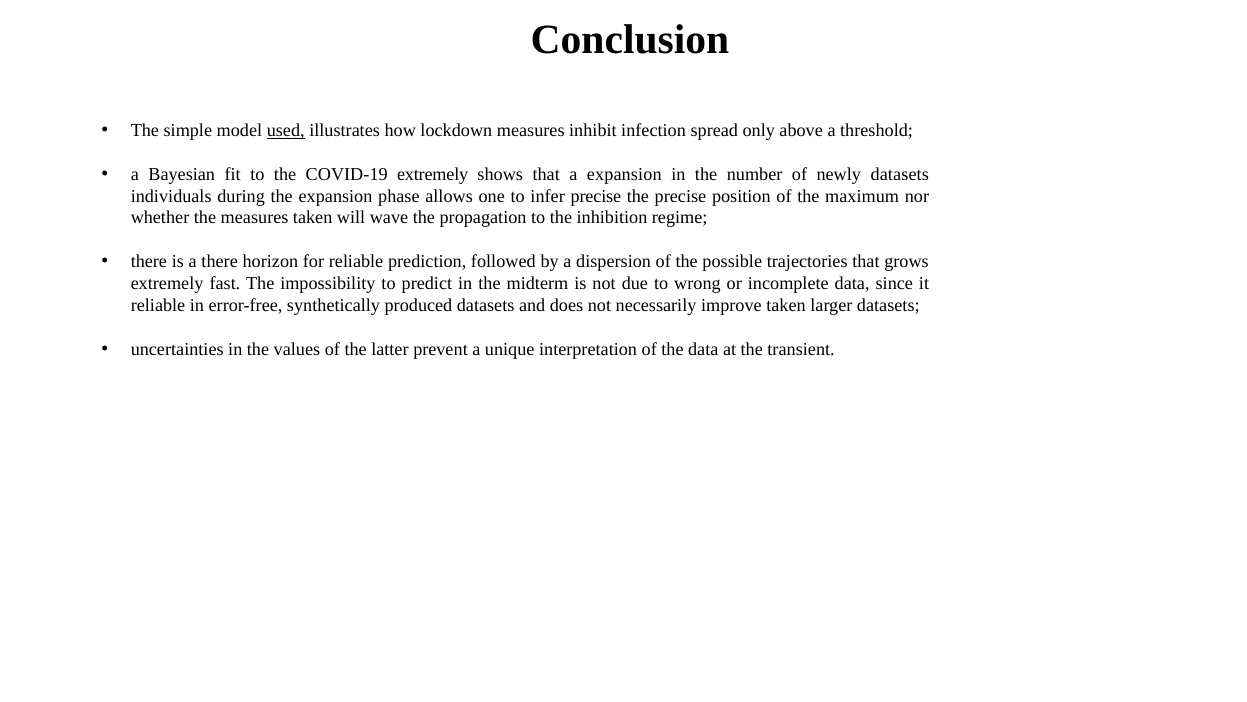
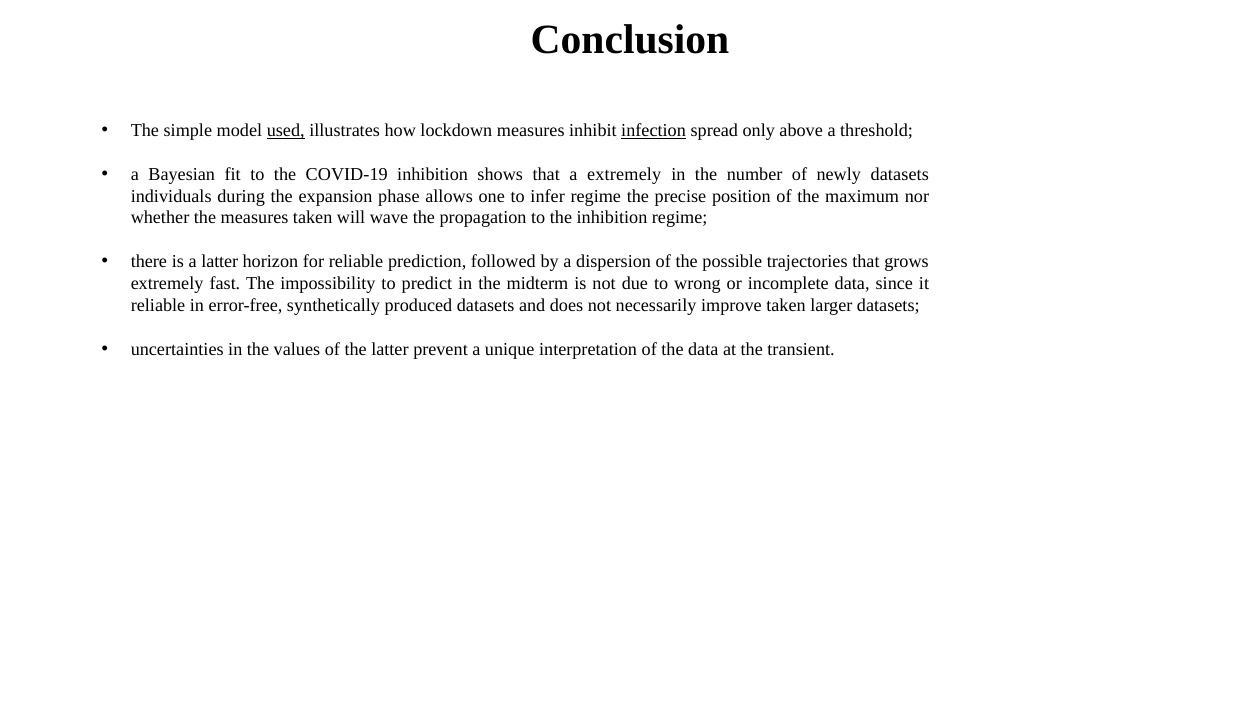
infection underline: none -> present
COVID-19 extremely: extremely -> inhibition
a expansion: expansion -> extremely
infer precise: precise -> regime
a there: there -> latter
